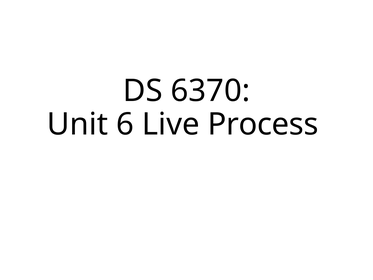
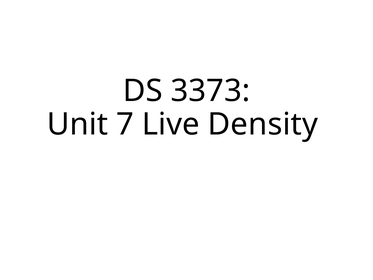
6370: 6370 -> 3373
6: 6 -> 7
Process: Process -> Density
